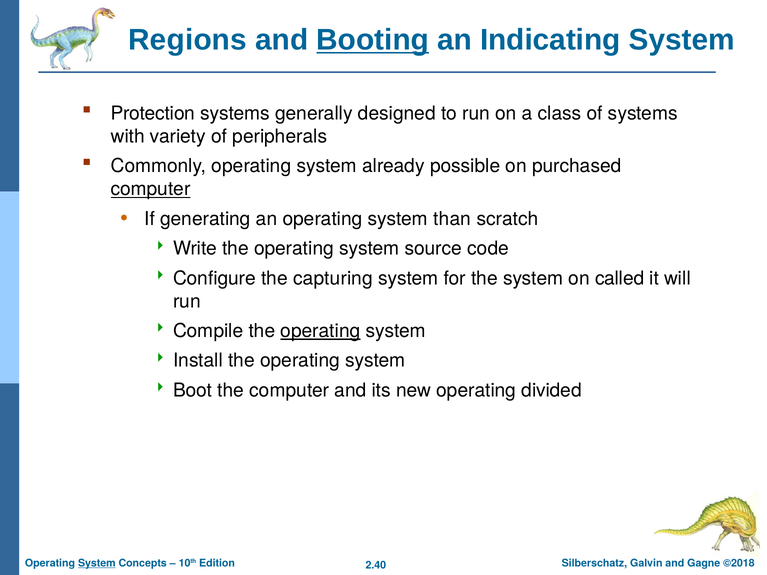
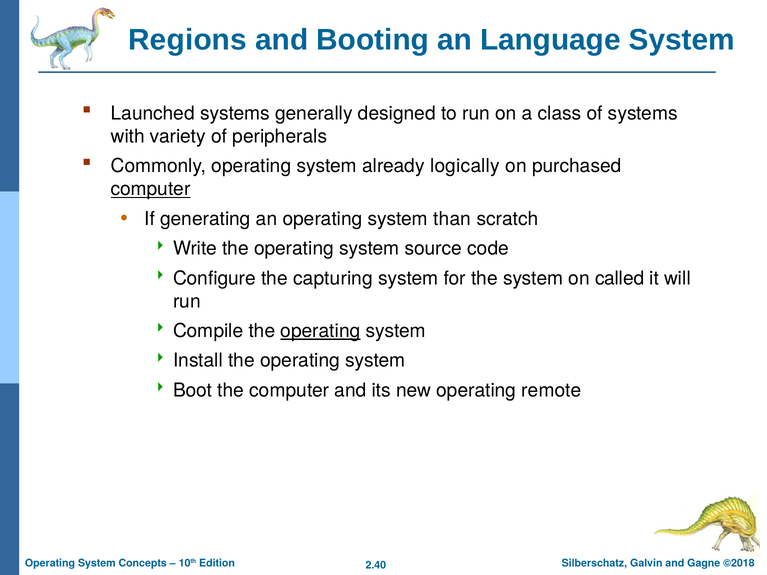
Booting underline: present -> none
Indicating: Indicating -> Language
Protection: Protection -> Launched
possible: possible -> logically
divided: divided -> remote
System at (97, 563) underline: present -> none
